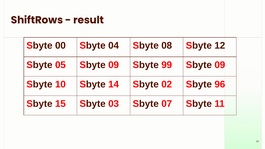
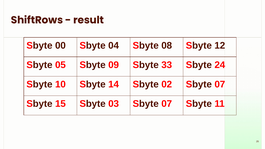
99: 99 -> 33
09 at (220, 65): 09 -> 24
02 Sbyte 96: 96 -> 07
